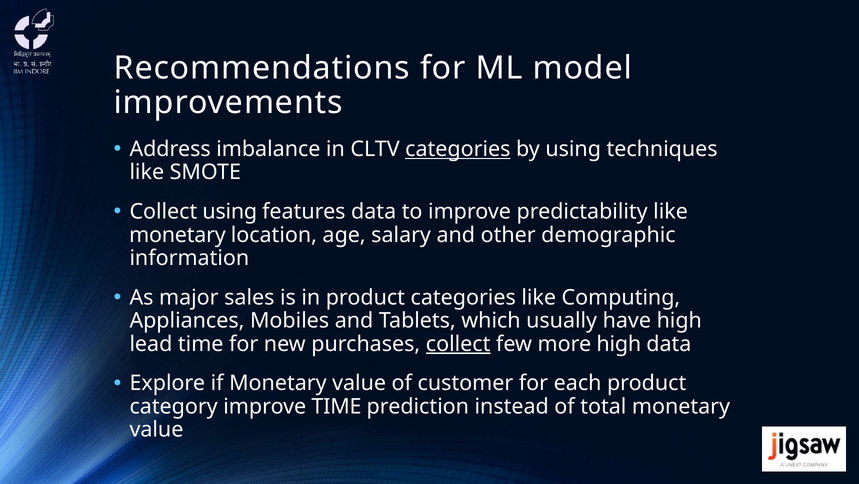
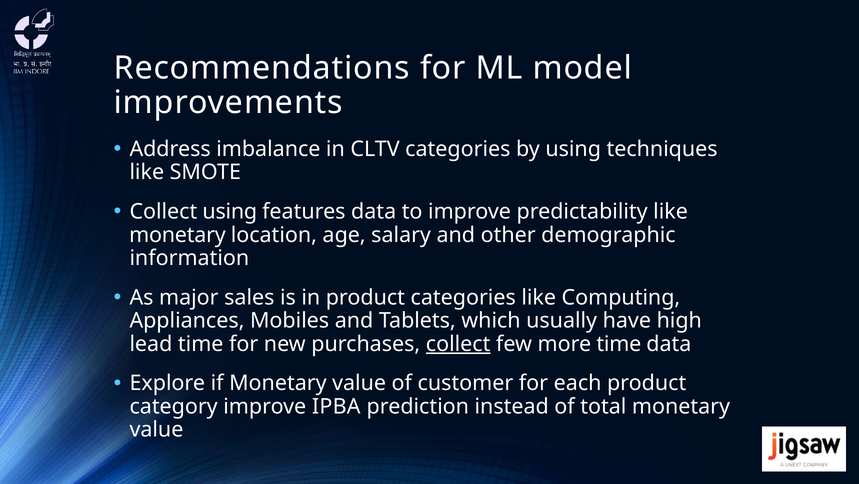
categories at (458, 149) underline: present -> none
more high: high -> time
improve TIME: TIME -> IPBA
